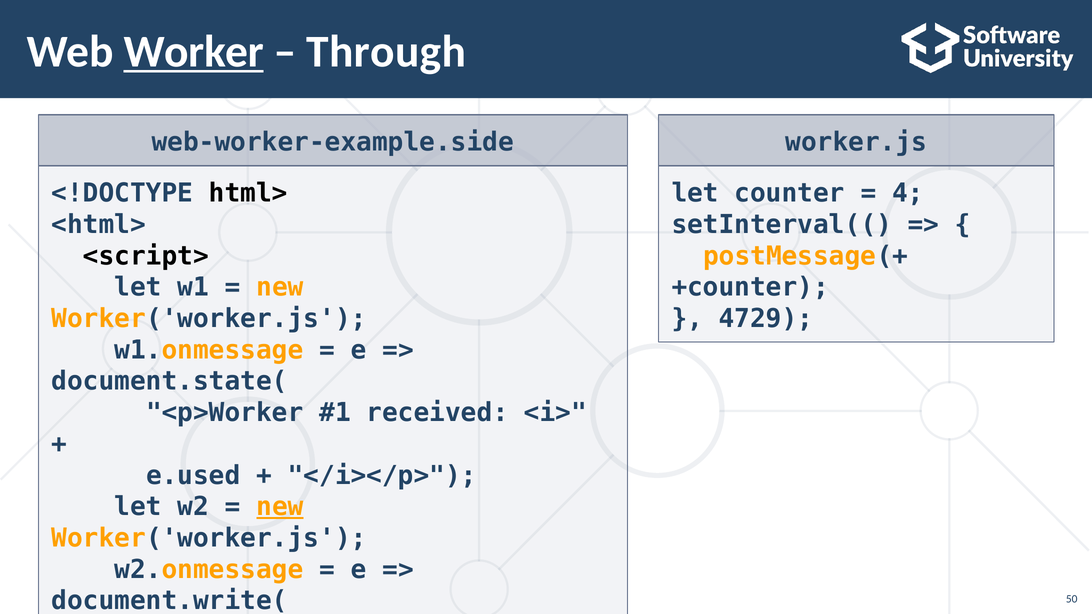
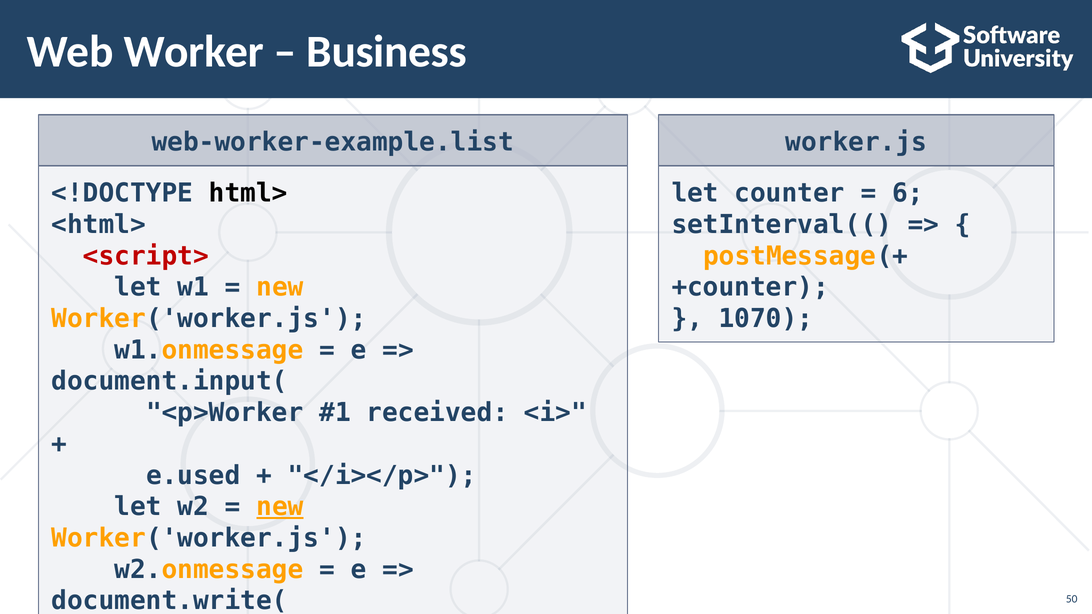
Worker underline: present -> none
Through: Through -> Business
web-worker-example.side: web-worker-example.side -> web-worker-example.list
4: 4 -> 6
<script> colour: black -> red
4729: 4729 -> 1070
document.state(: document.state( -> document.input(
